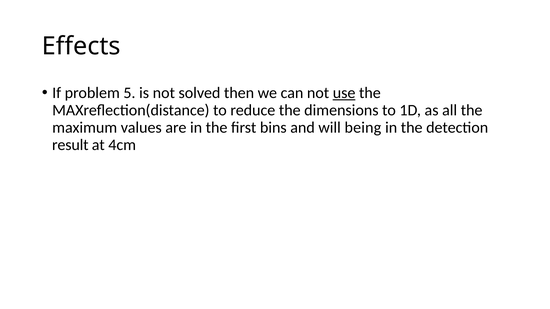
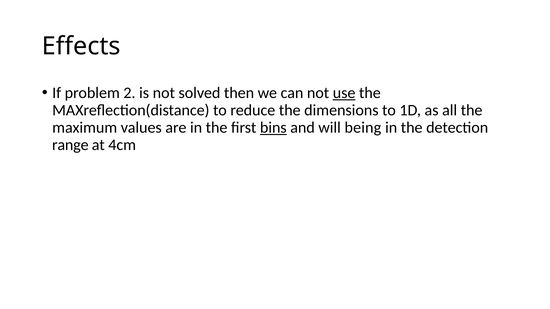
5: 5 -> 2
bins underline: none -> present
result: result -> range
